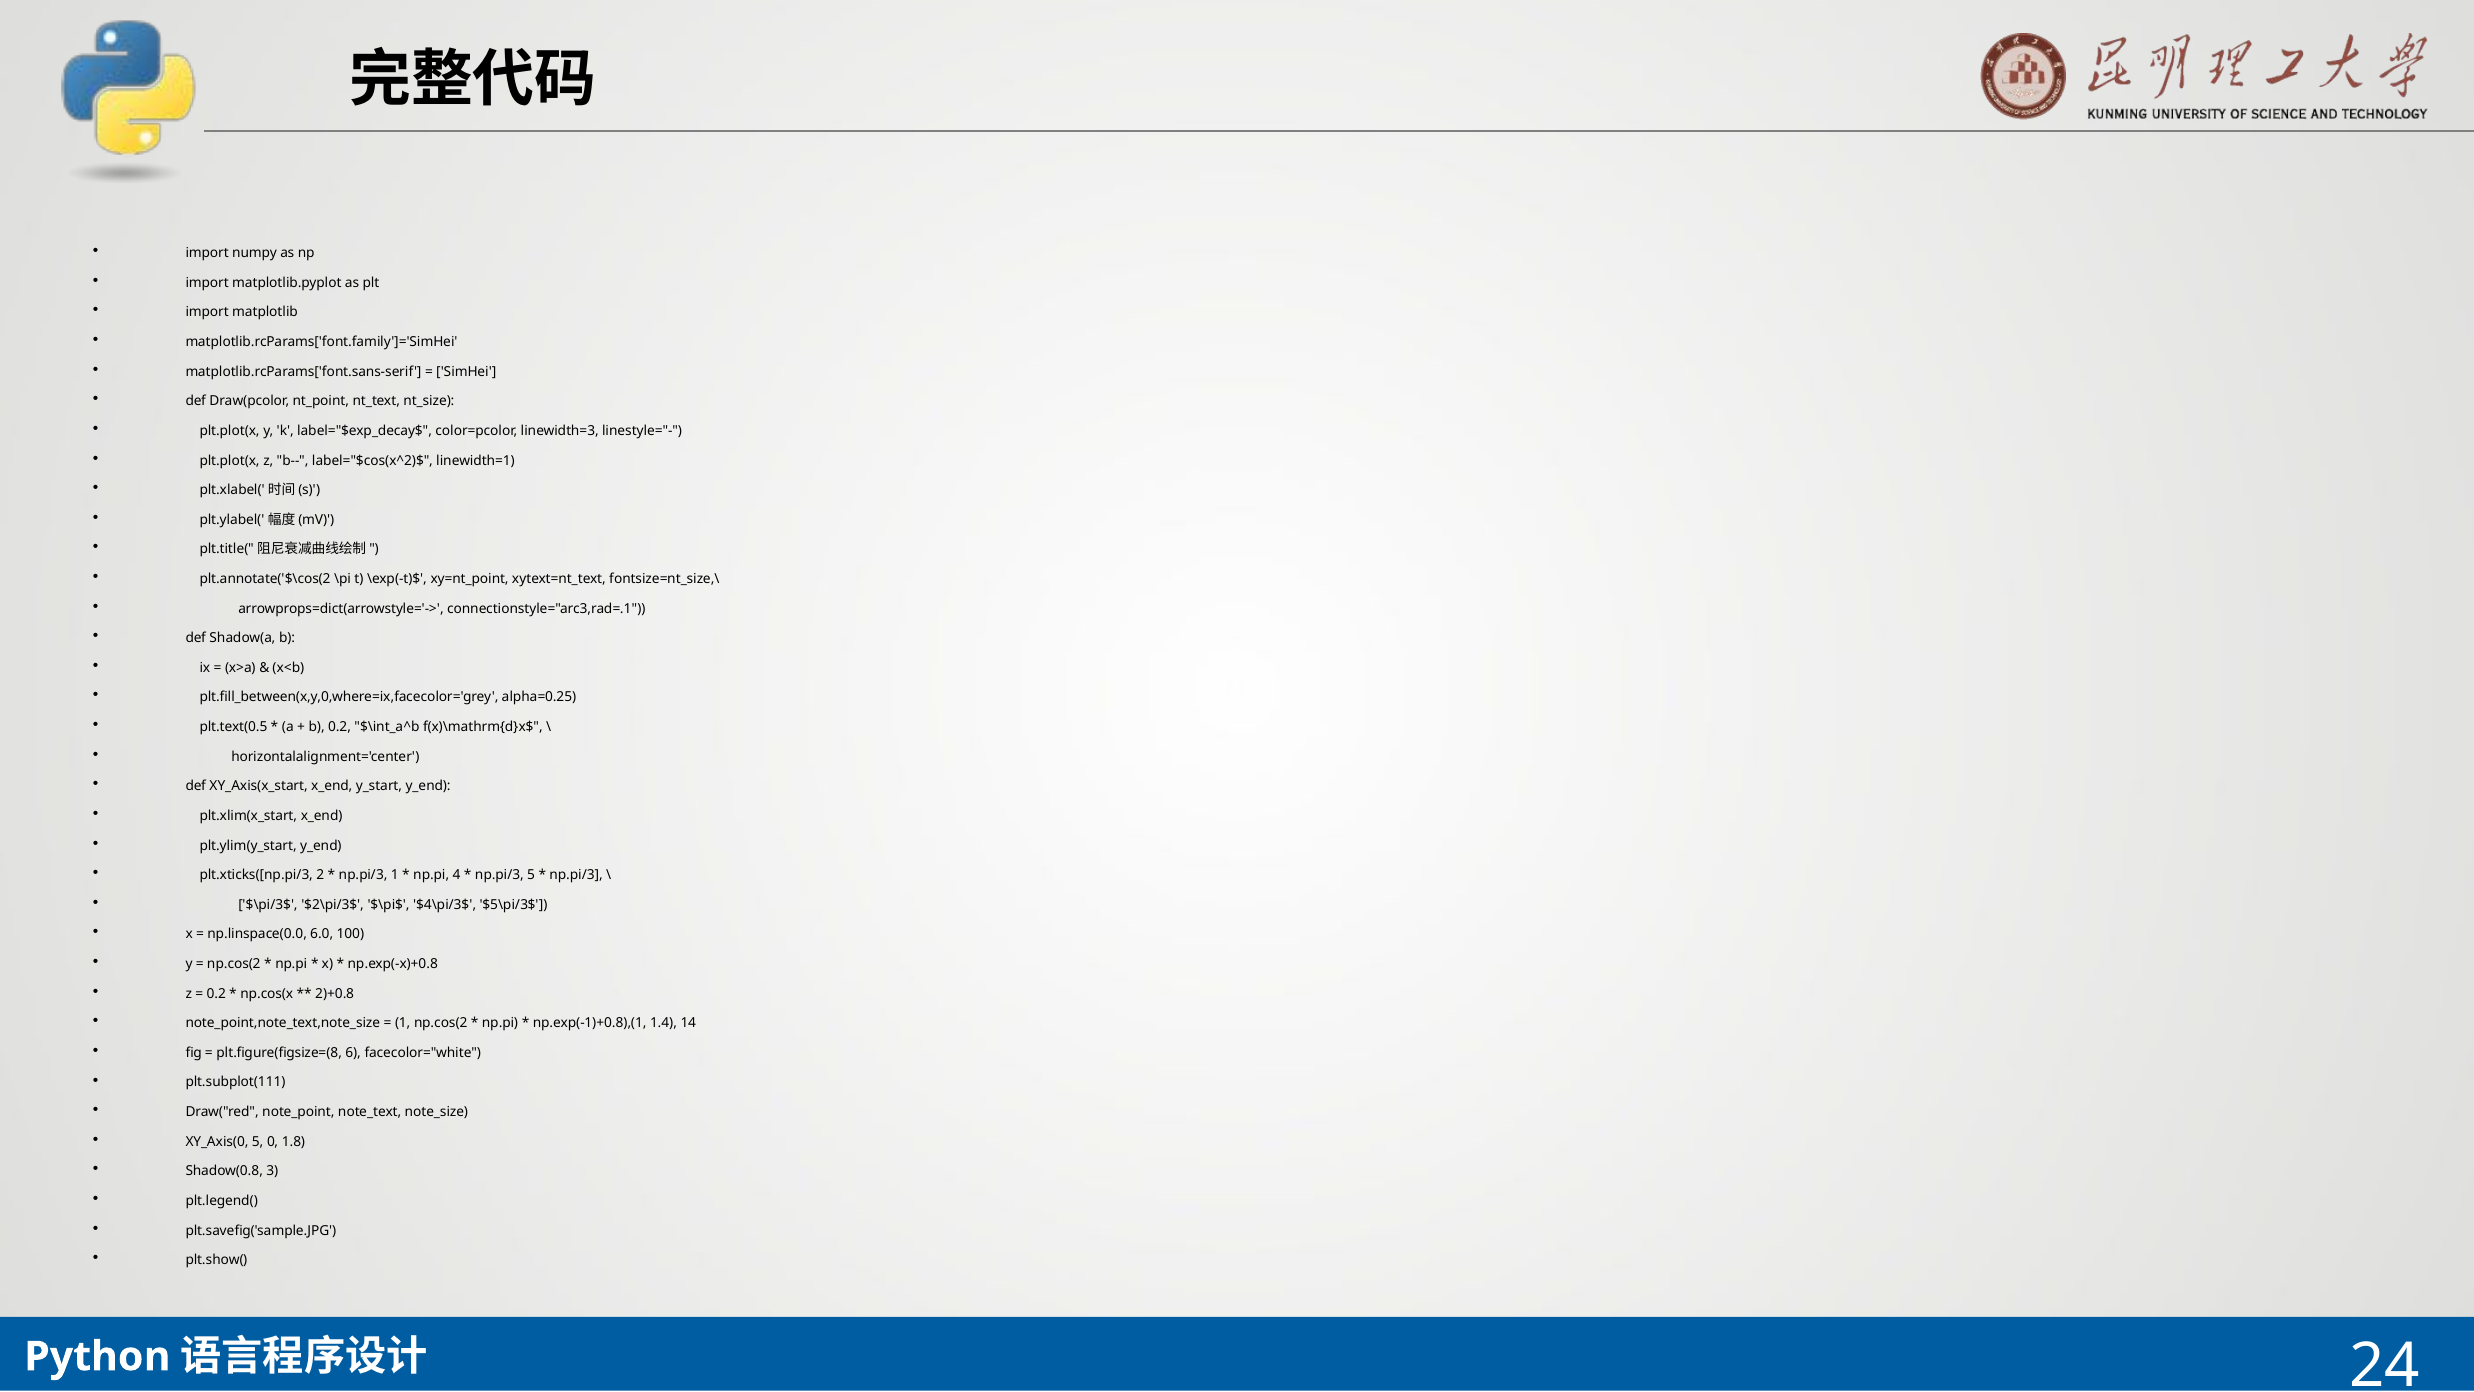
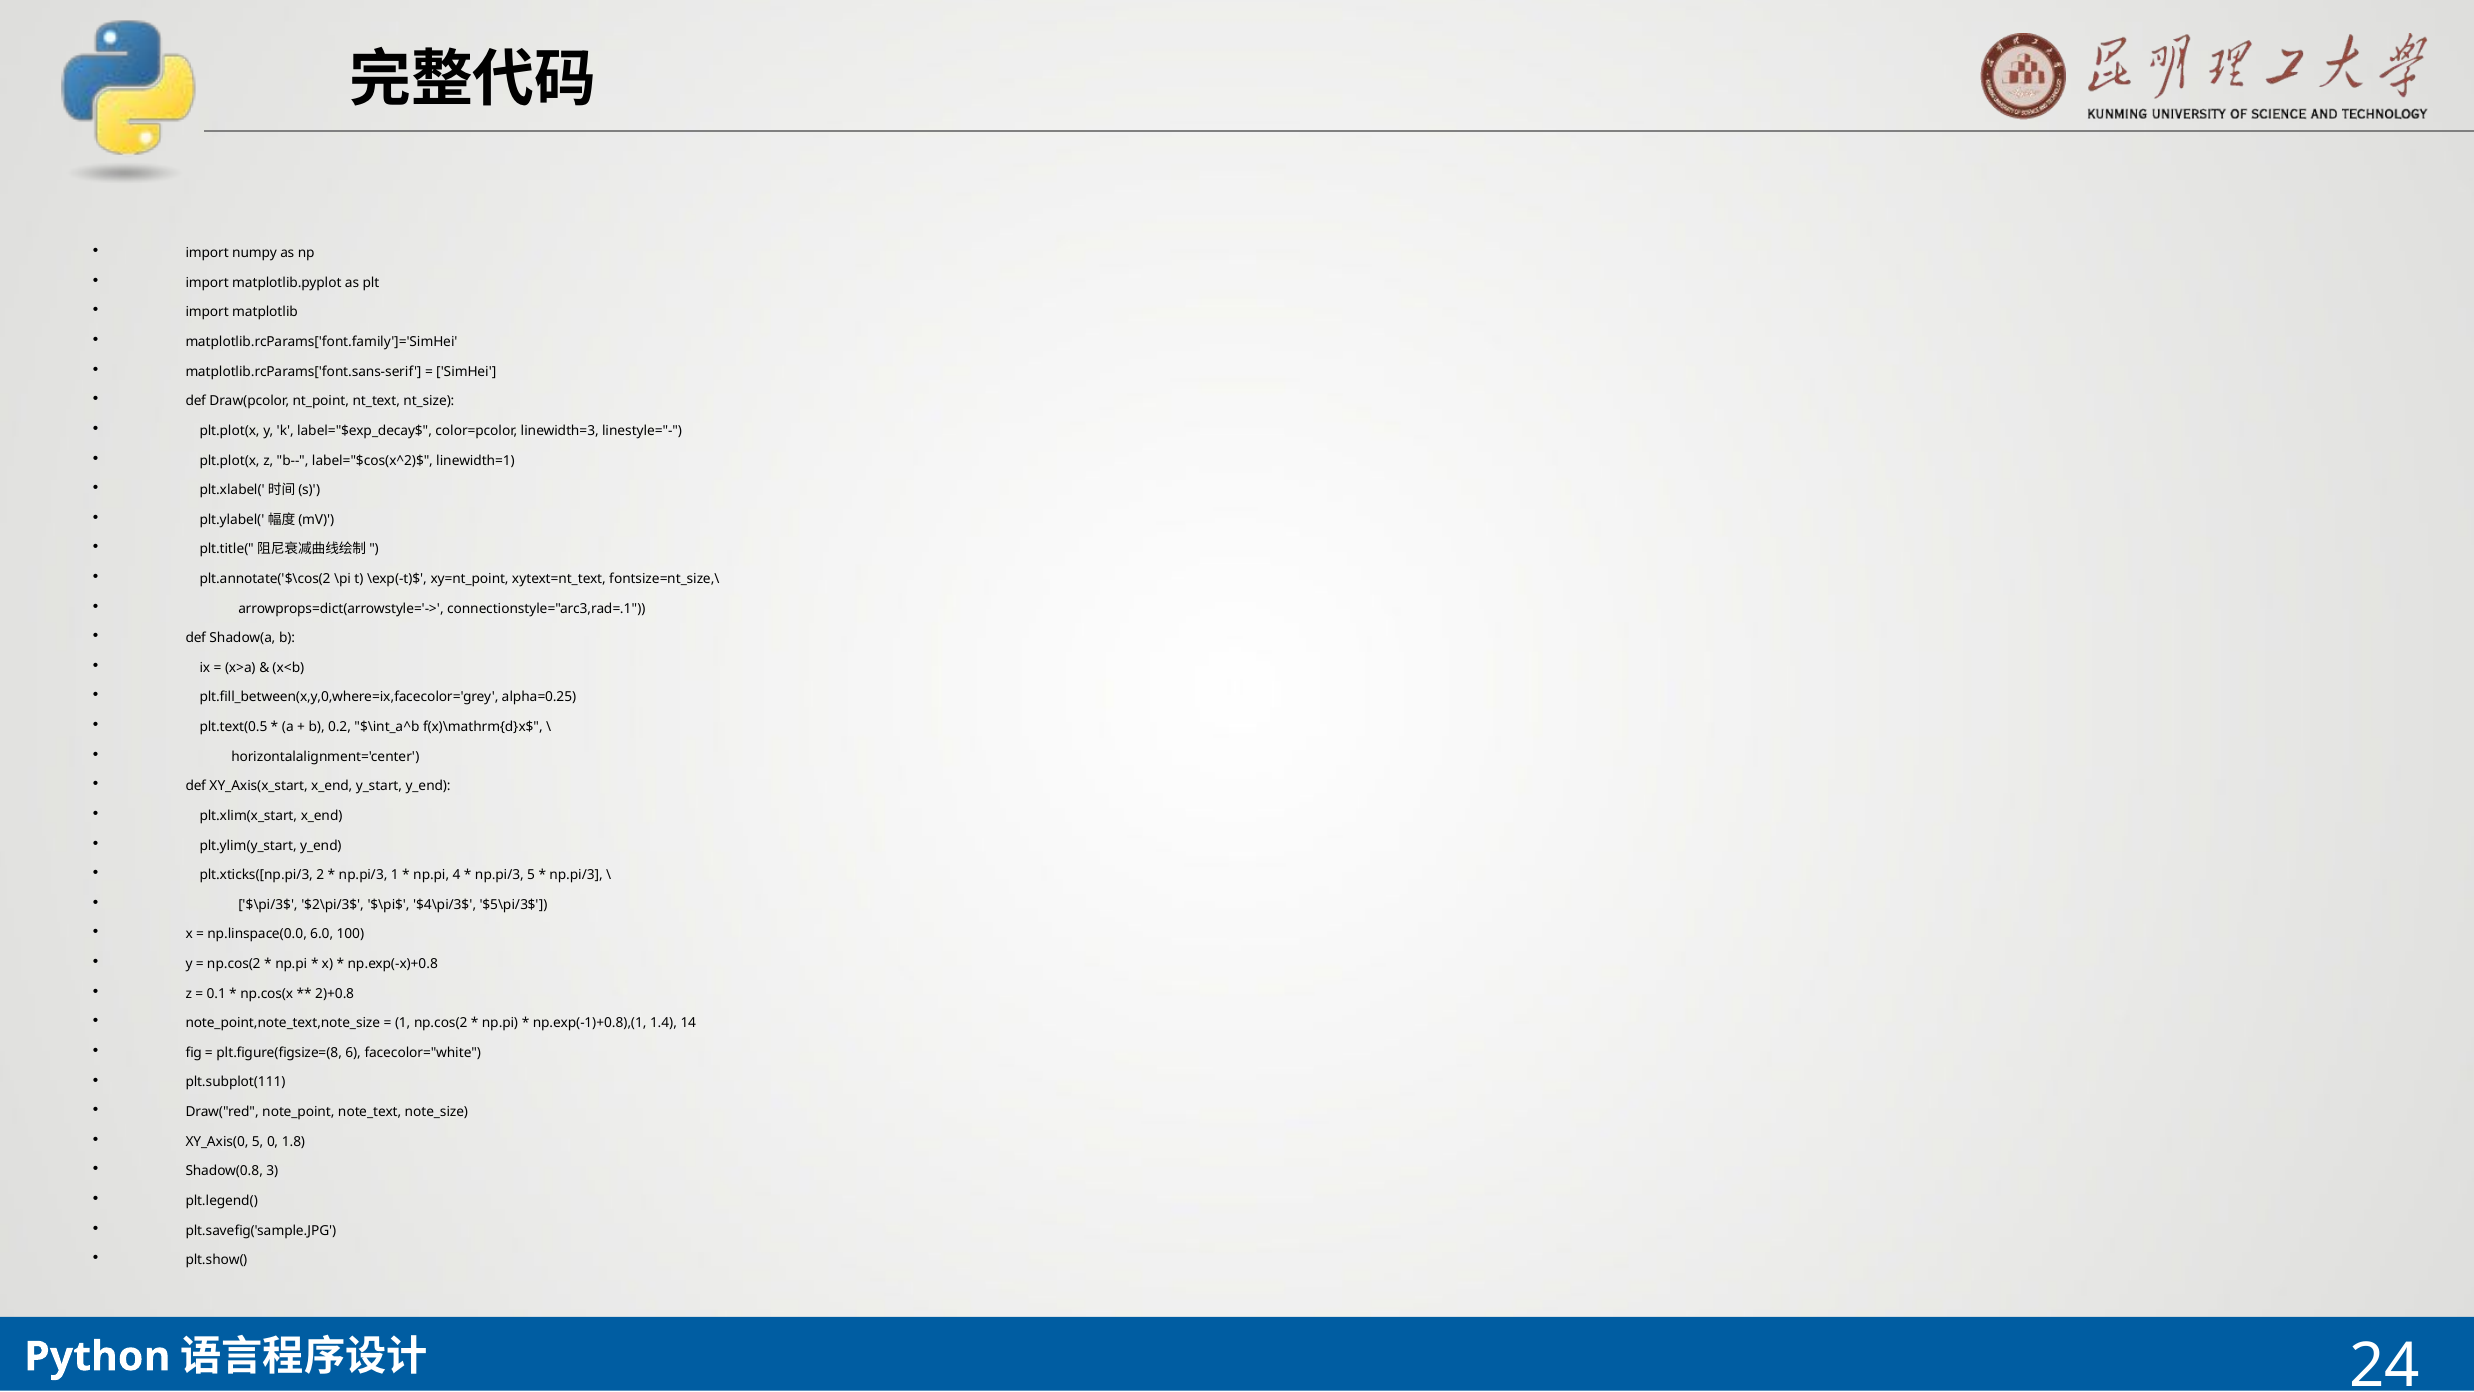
0.2 at (216, 993): 0.2 -> 0.1
